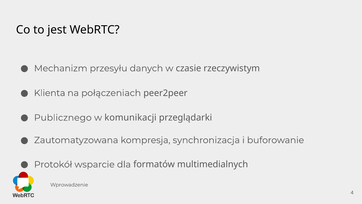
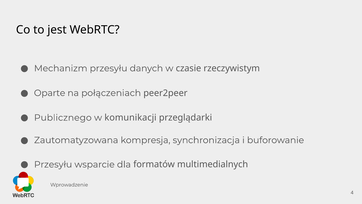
Klienta: Klienta -> Oparte
Protokół at (53, 164): Protokół -> Przesyłu
